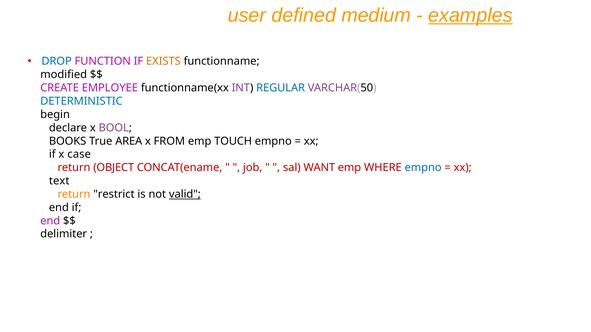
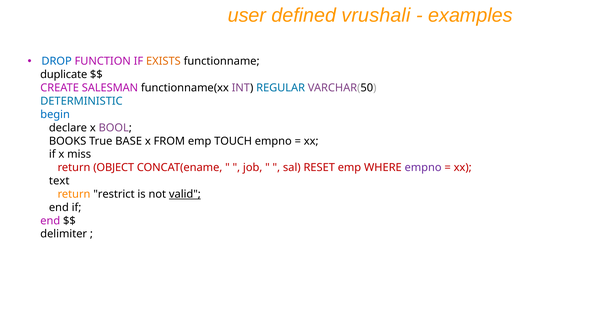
medium: medium -> vrushali
examples underline: present -> none
modified: modified -> duplicate
EMPLOYEE: EMPLOYEE -> SALESMAN
begin colour: black -> blue
AREA: AREA -> BASE
case: case -> miss
WANT: WANT -> RESET
empno at (423, 168) colour: blue -> purple
